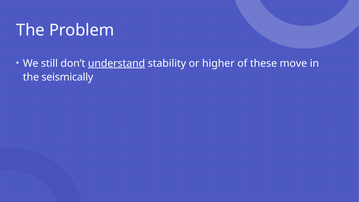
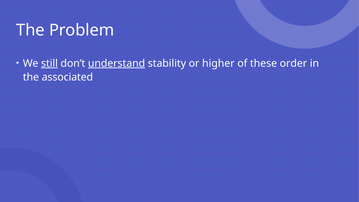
still underline: none -> present
move: move -> order
seismically: seismically -> associated
